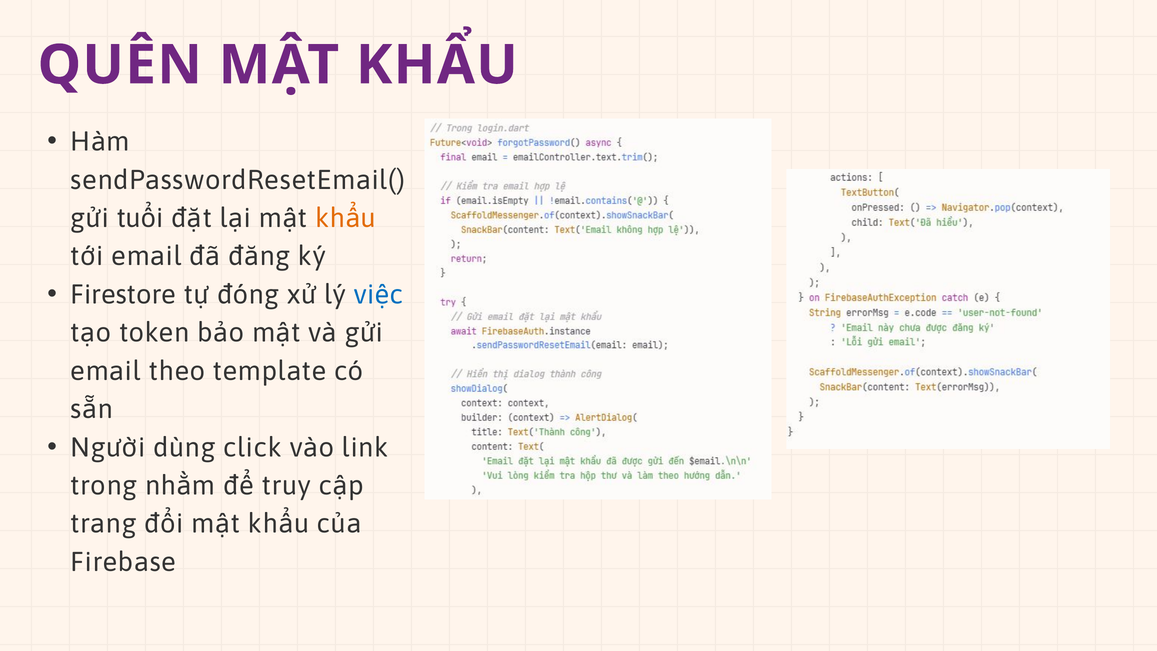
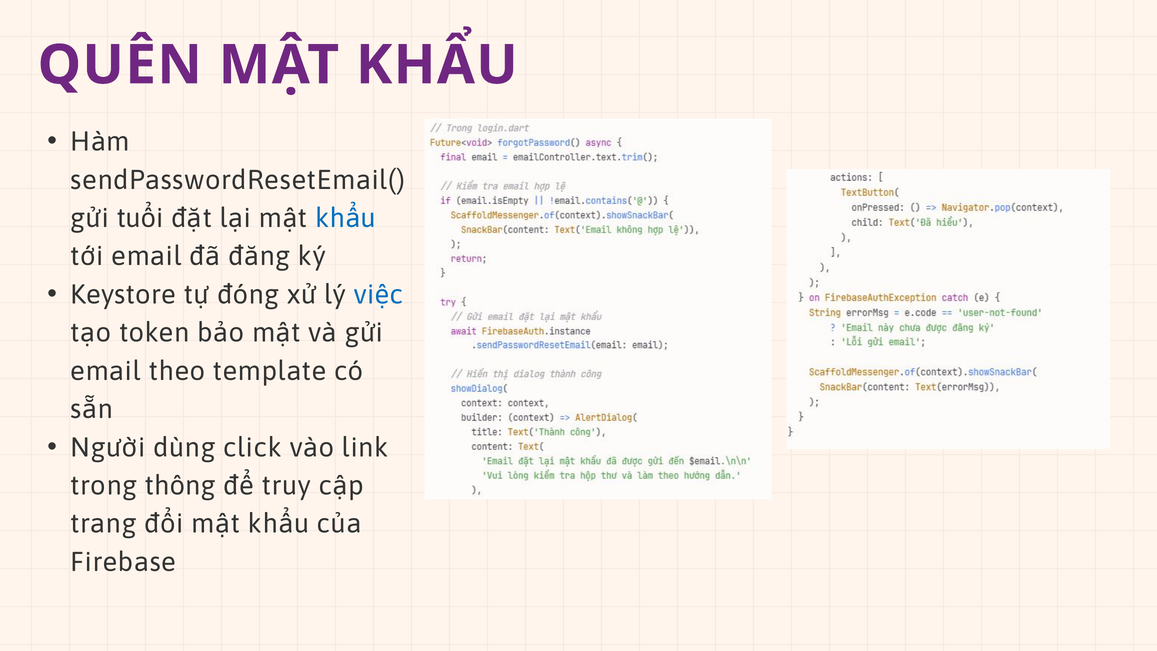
khẩu at (346, 218) colour: orange -> blue
Firestore: Firestore -> Keystore
nhằm: nhằm -> thông
